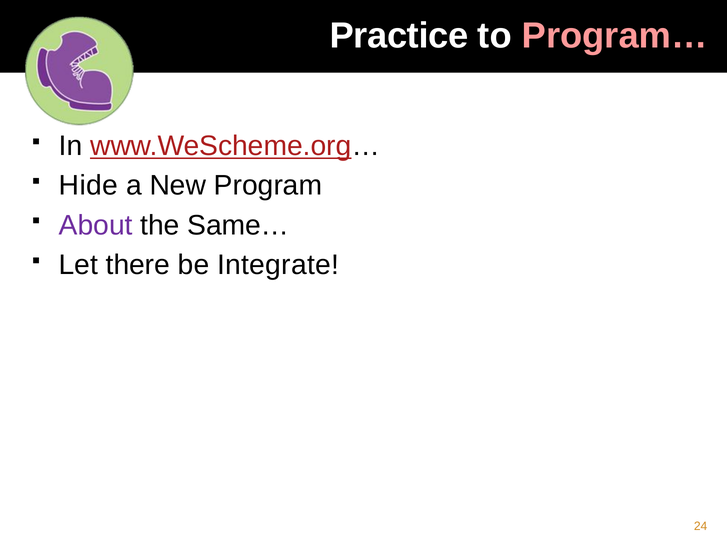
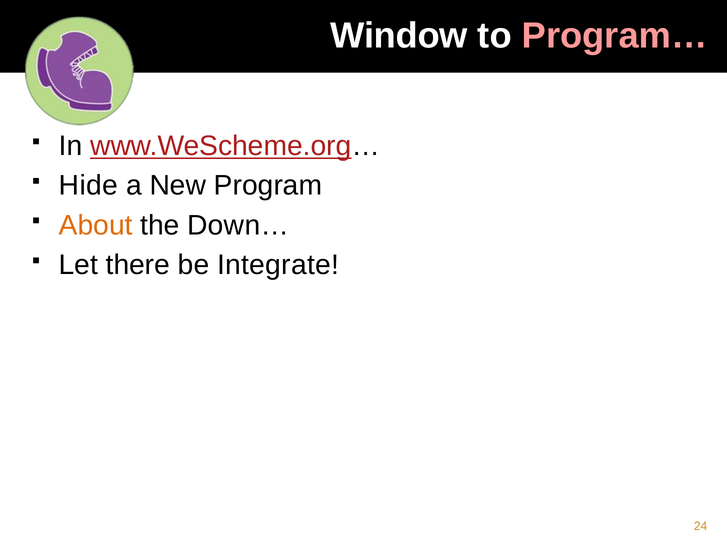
Practice: Practice -> Window
About colour: purple -> orange
Same…: Same… -> Down…
